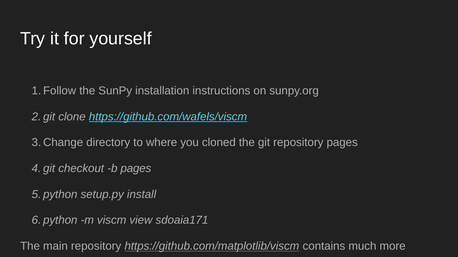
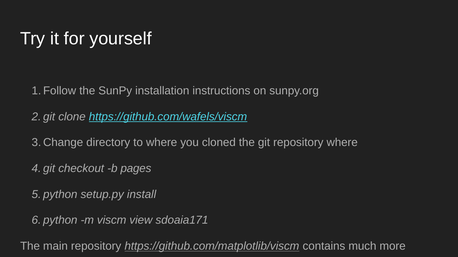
repository pages: pages -> where
